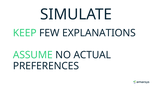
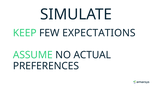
EXPLANATIONS: EXPLANATIONS -> EXPECTATIONS
